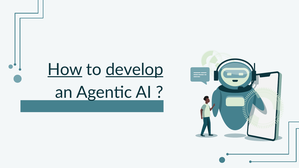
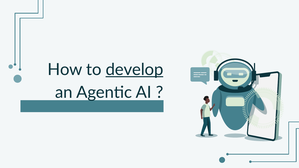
How underline: present -> none
